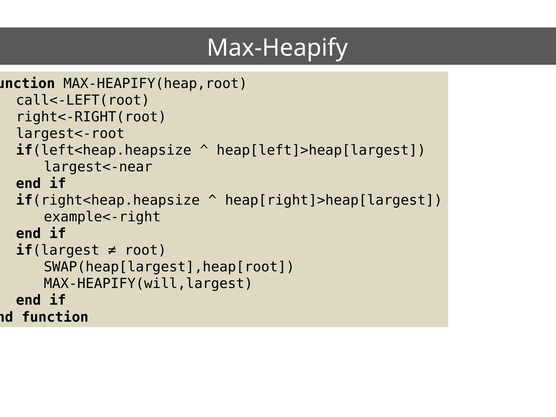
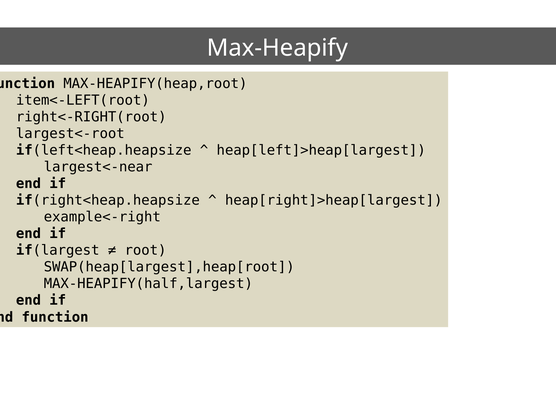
call<-LEFT(root: call<-LEFT(root -> item<-LEFT(root
MAX-HEAPIFY(will,largest: MAX-HEAPIFY(will,largest -> MAX-HEAPIFY(half,largest
